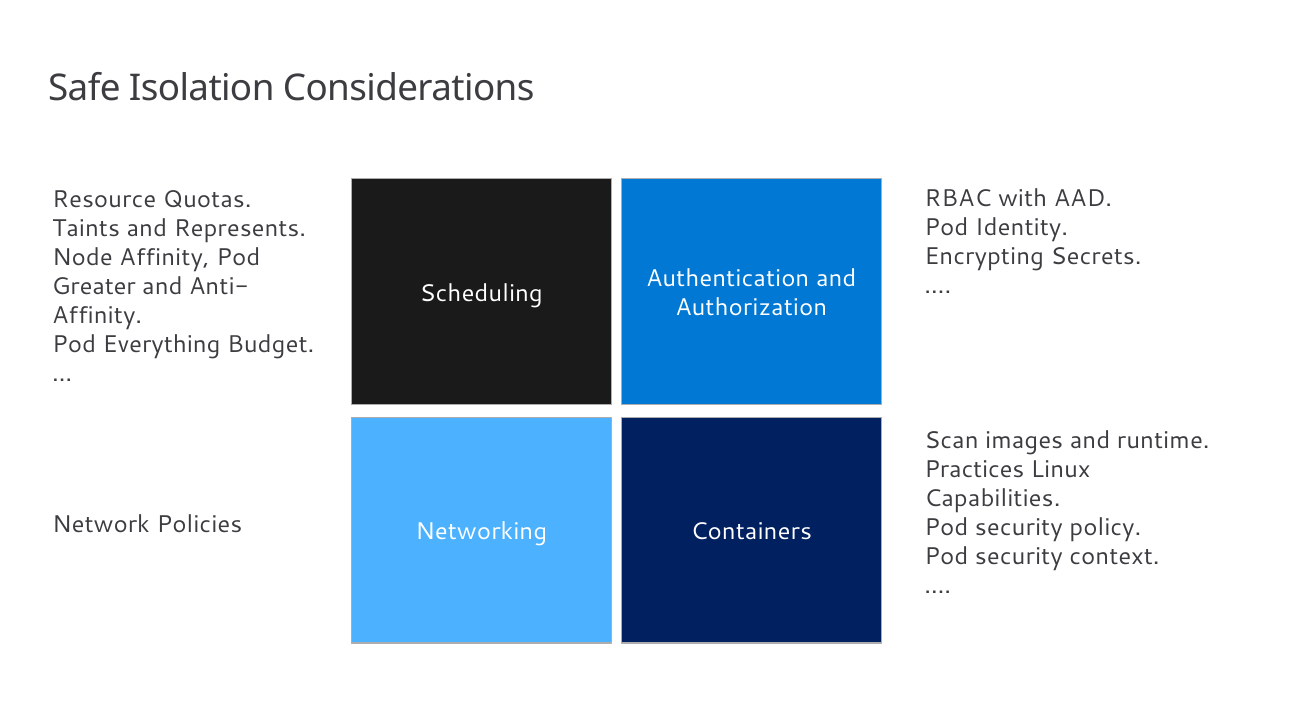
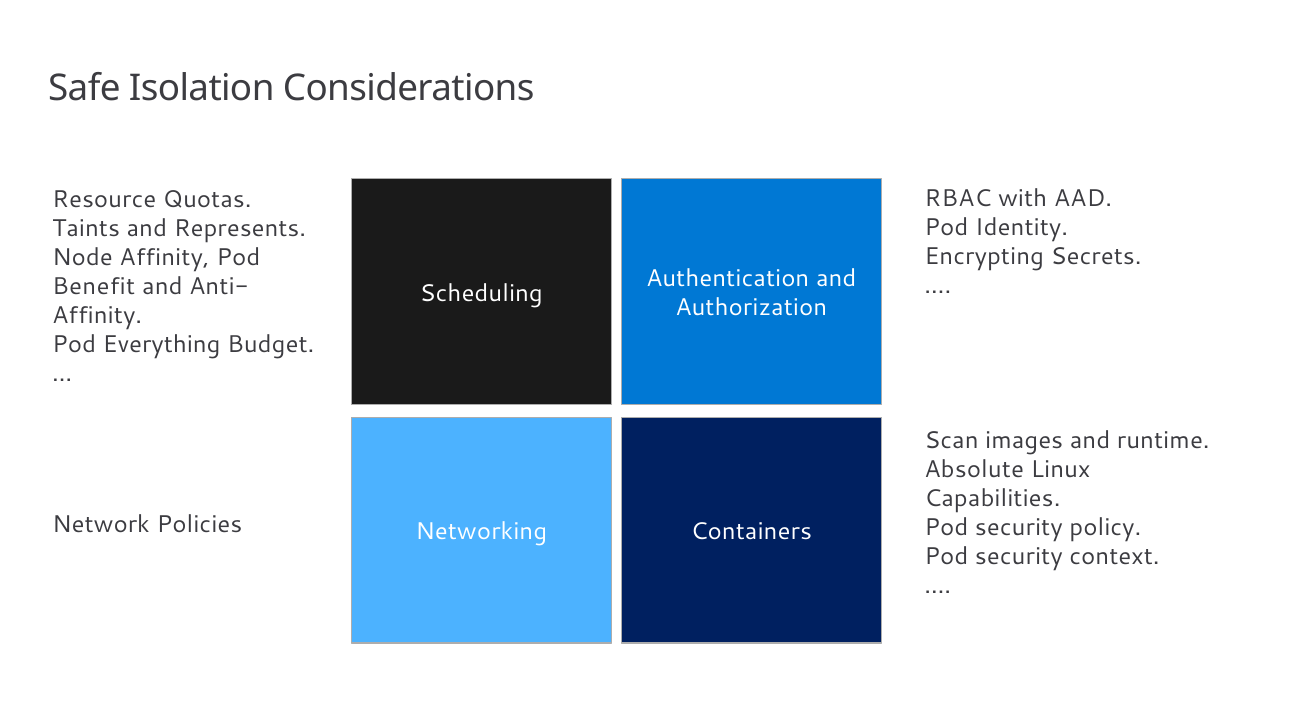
Greater: Greater -> Benefit
Practices: Practices -> Absolute
